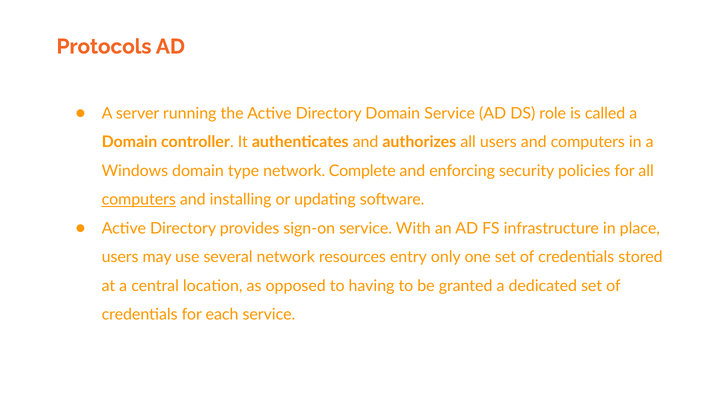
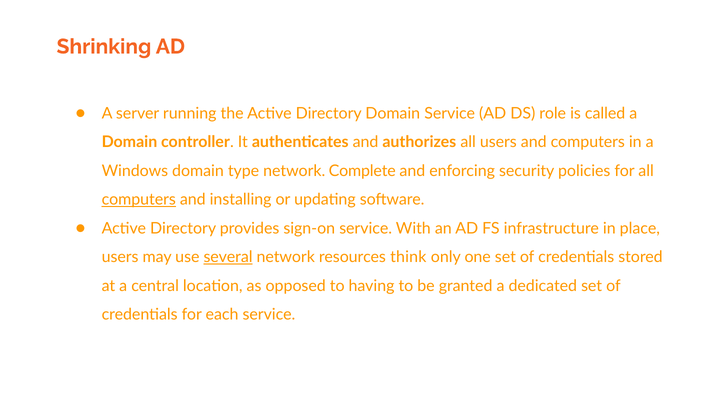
Protocols: Protocols -> Shrinking
several underline: none -> present
entry: entry -> think
